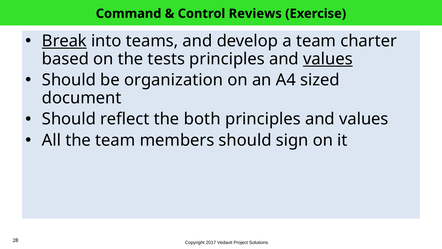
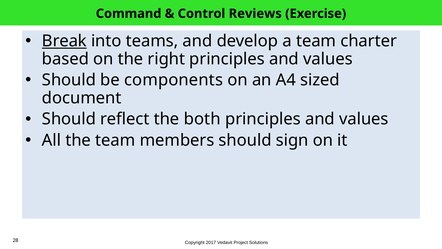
tests: tests -> right
values at (328, 59) underline: present -> none
organization: organization -> components
